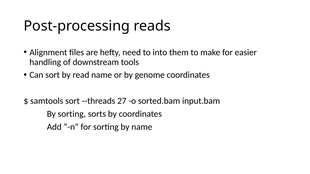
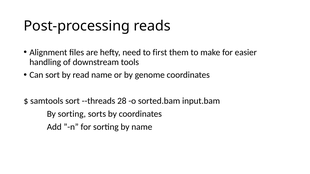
into: into -> first
27: 27 -> 28
